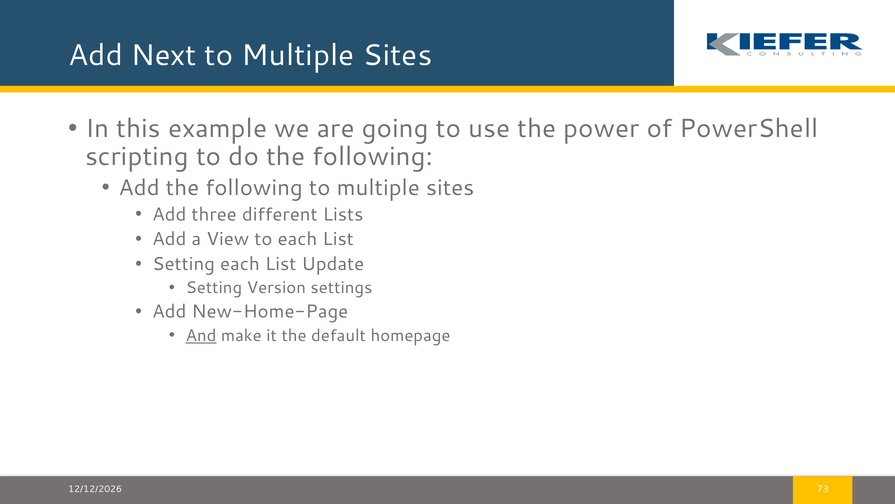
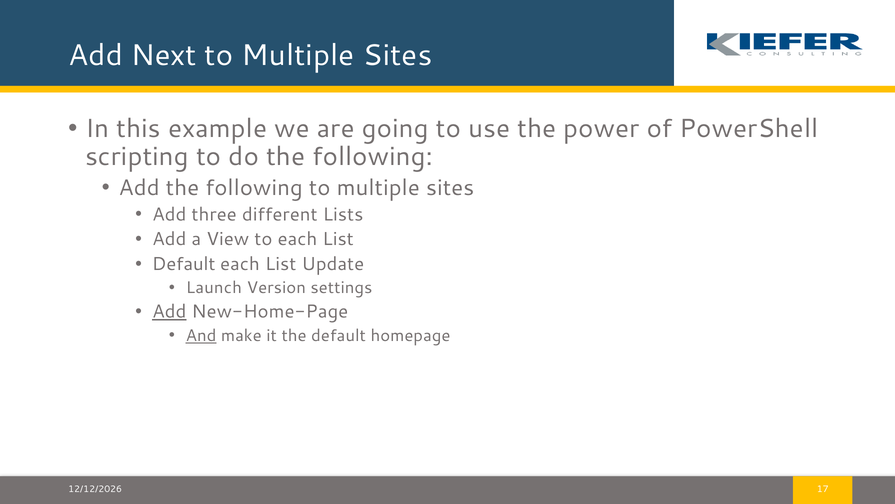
Setting at (184, 264): Setting -> Default
Setting at (214, 288): Setting -> Launch
Add at (169, 311) underline: none -> present
73: 73 -> 17
